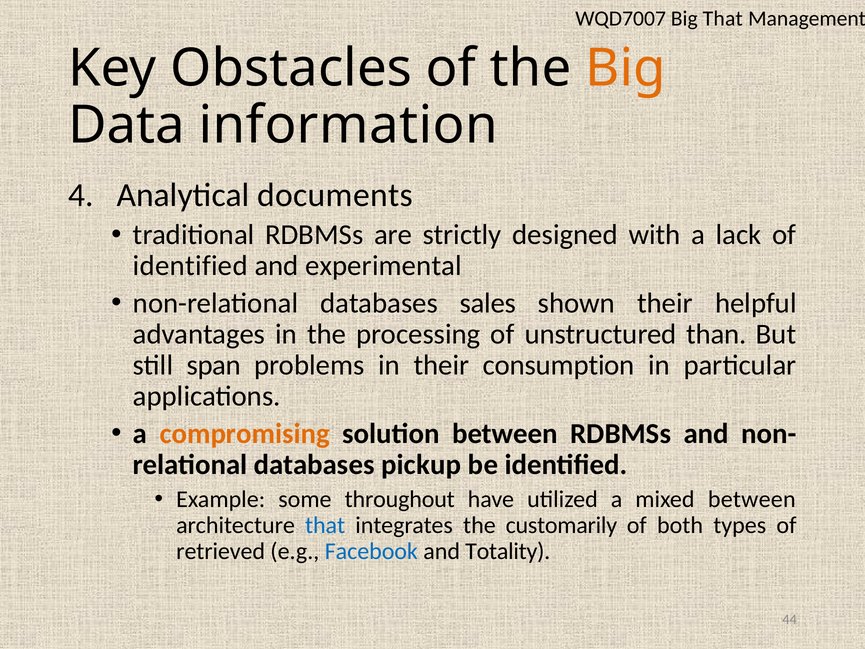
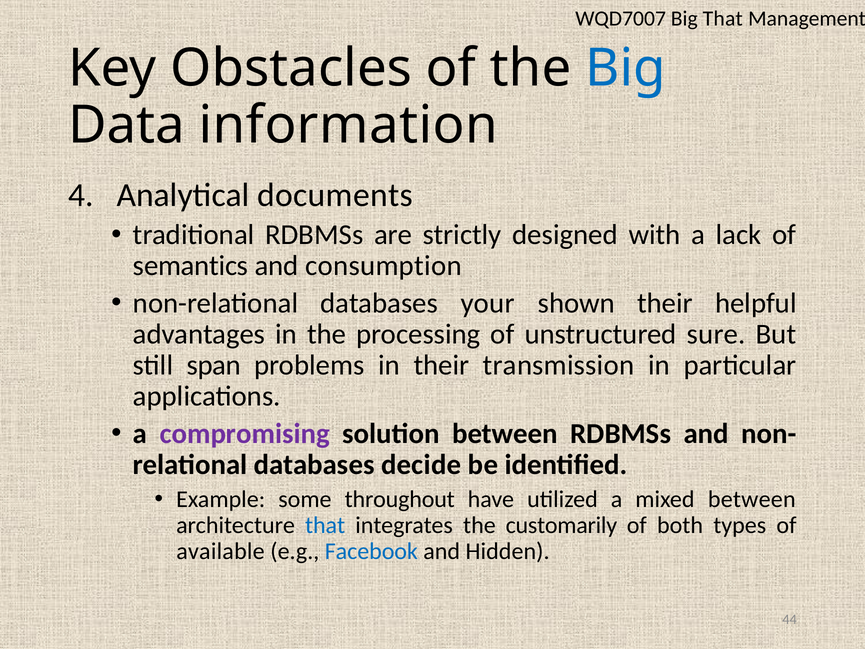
Big at (625, 68) colour: orange -> blue
identified at (190, 266): identified -> semantics
experimental: experimental -> consumption
sales: sales -> your
than: than -> sure
consumption: consumption -> transmission
compromising colour: orange -> purple
pickup: pickup -> decide
retrieved: retrieved -> available
Totality: Totality -> Hidden
